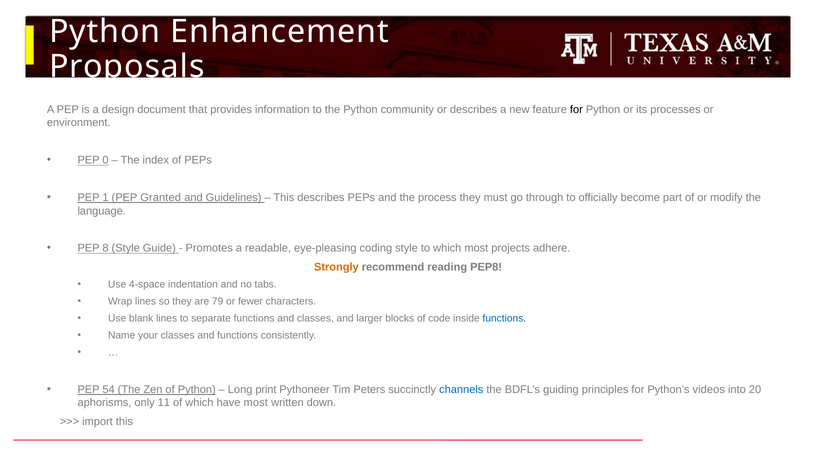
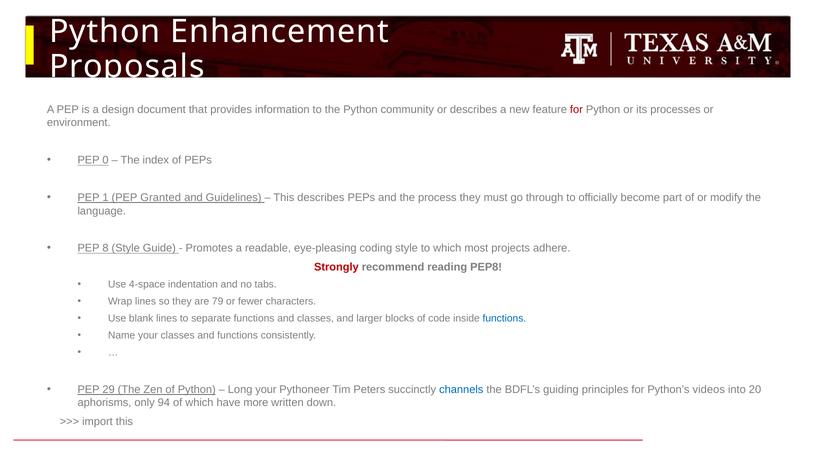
for at (576, 109) colour: black -> red
Strongly colour: orange -> red
54: 54 -> 29
Long print: print -> your
11: 11 -> 94
have most: most -> more
